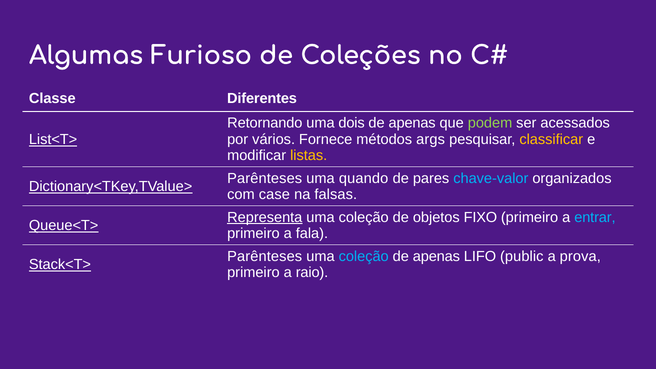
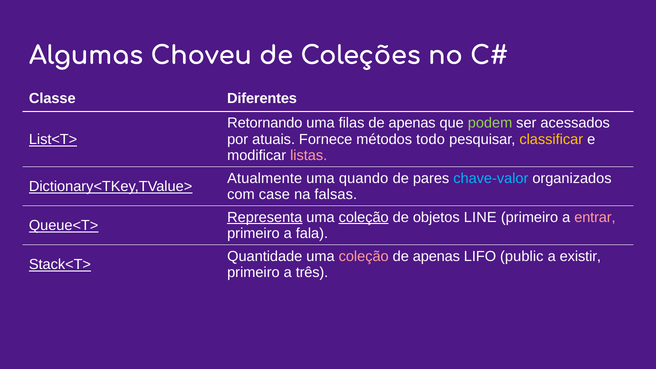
Furioso: Furioso -> Choveu
dois: dois -> filas
vários: vários -> atuais
args: args -> todo
listas colour: yellow -> pink
Parênteses at (265, 178): Parênteses -> Atualmente
coleção at (364, 217) underline: none -> present
FIXO: FIXO -> LINE
entrar colour: light blue -> pink
Parênteses at (265, 256): Parênteses -> Quantidade
coleção at (364, 256) colour: light blue -> pink
prova: prova -> existir
raio: raio -> três
